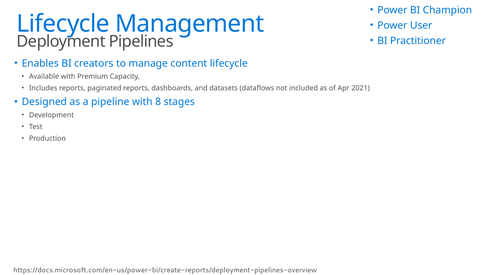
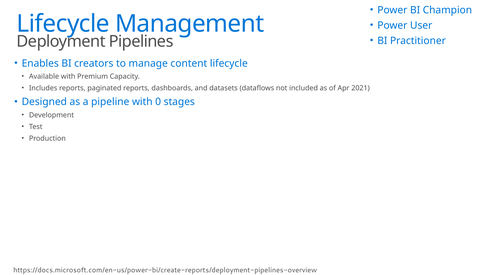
8: 8 -> 0
